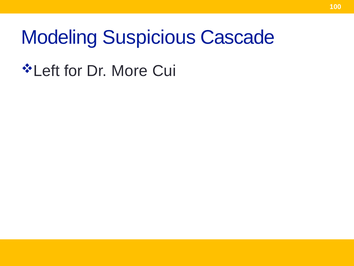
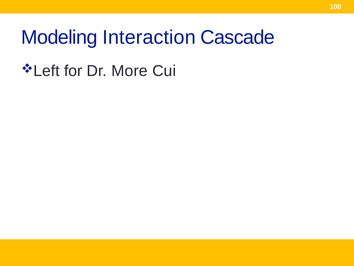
Suspicious: Suspicious -> Interaction
